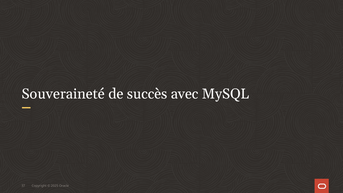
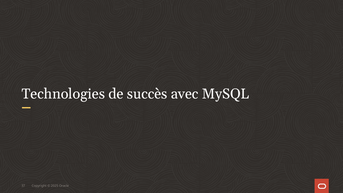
Souveraineté: Souveraineté -> Technologies
